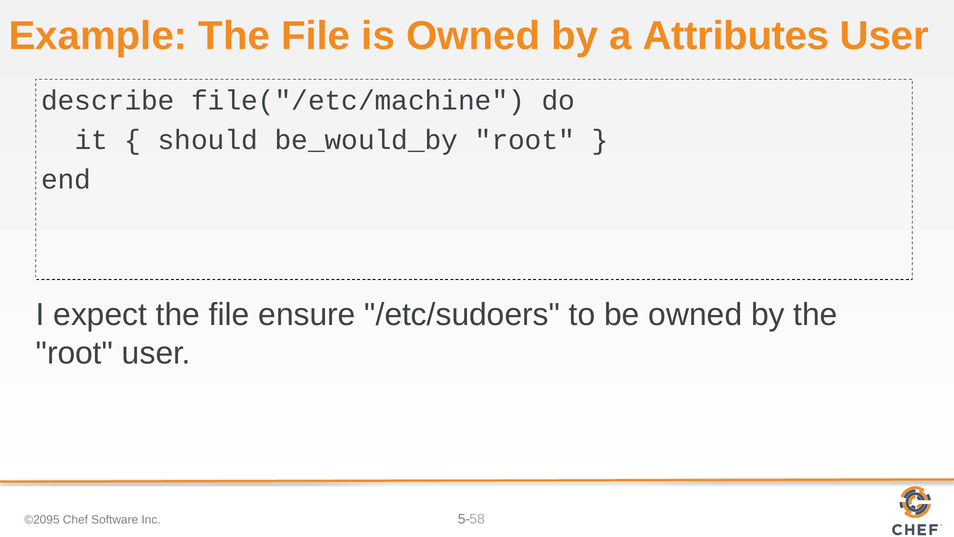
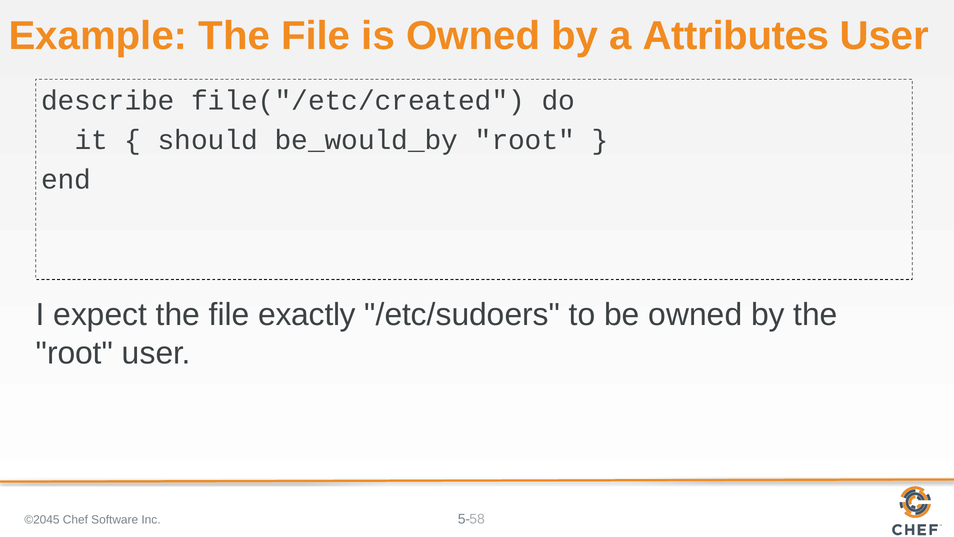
file("/etc/machine: file("/etc/machine -> file("/etc/created
ensure: ensure -> exactly
©2095: ©2095 -> ©2045
